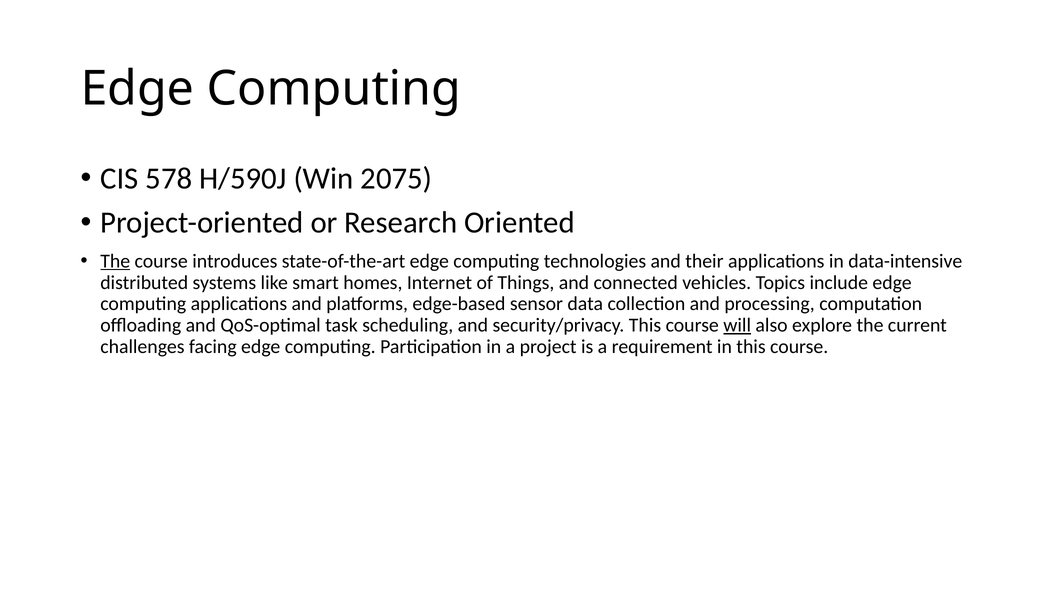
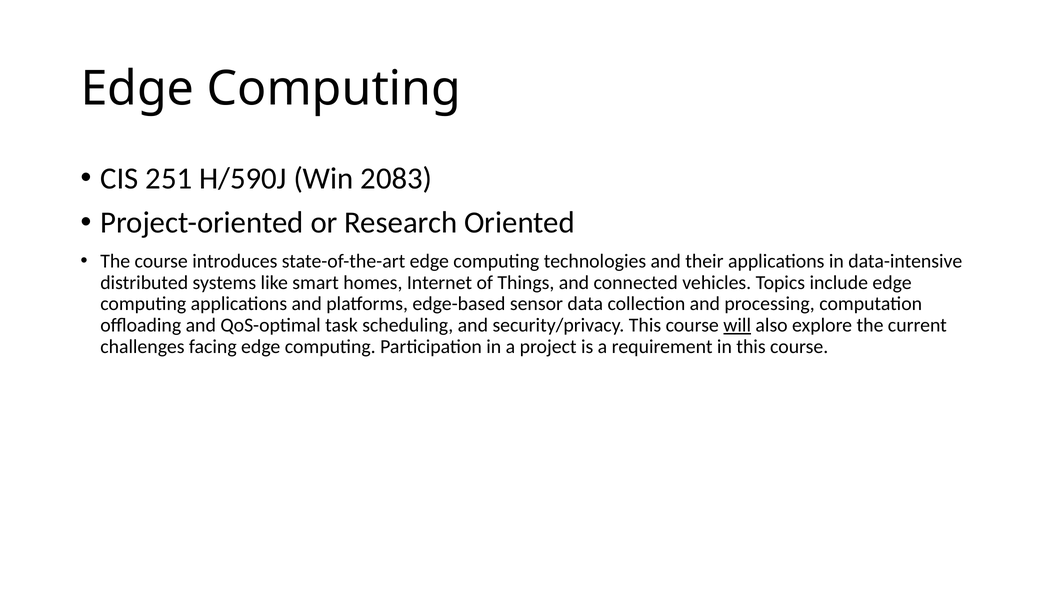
578: 578 -> 251
2075: 2075 -> 2083
The at (115, 261) underline: present -> none
